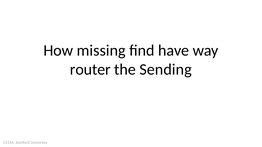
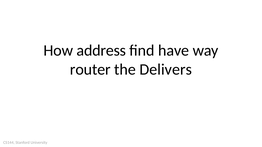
missing: missing -> address
Sending: Sending -> Delivers
